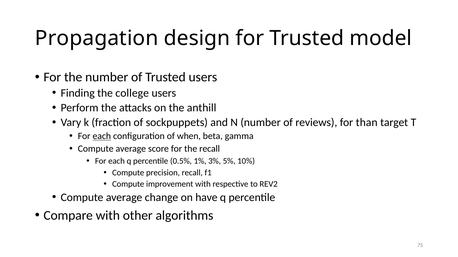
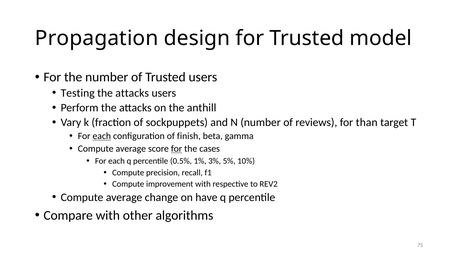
Finding: Finding -> Testing
college at (132, 93): college -> attacks
when: when -> finish
for at (177, 149) underline: none -> present
the recall: recall -> cases
